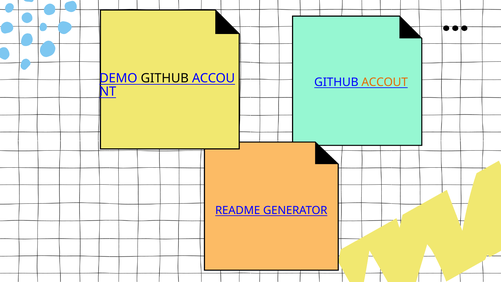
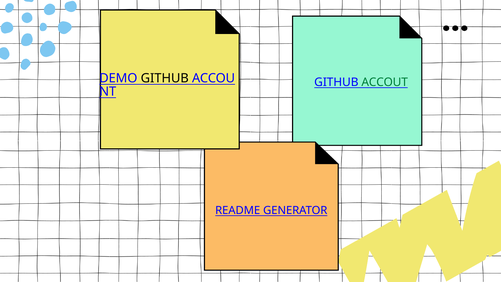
ACCOUT colour: orange -> green
